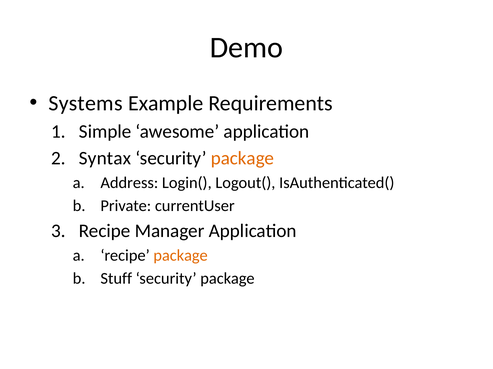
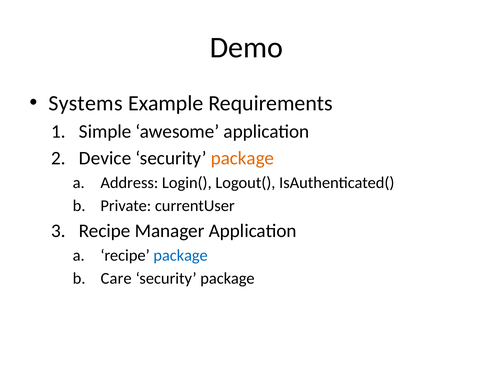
Syntax: Syntax -> Device
package at (181, 256) colour: orange -> blue
Stuff: Stuff -> Care
